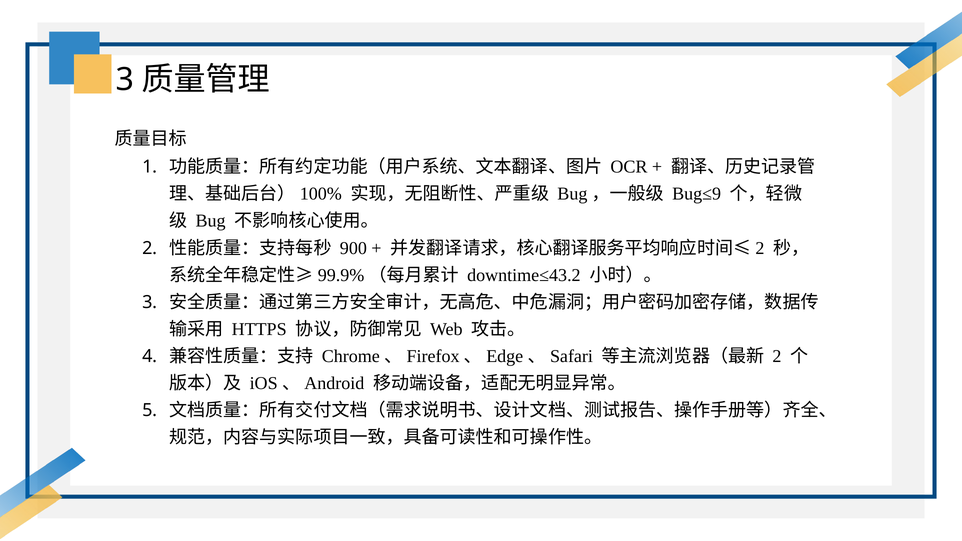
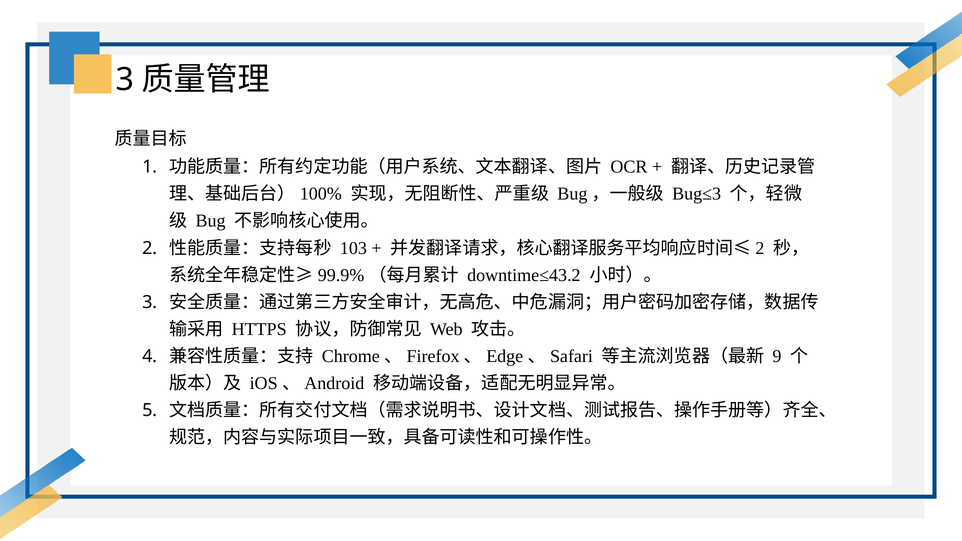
Bug≤9: Bug≤9 -> Bug≤3
900: 900 -> 103
2 at (777, 356): 2 -> 9
